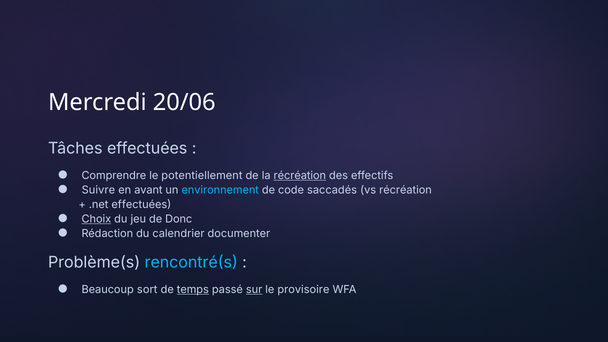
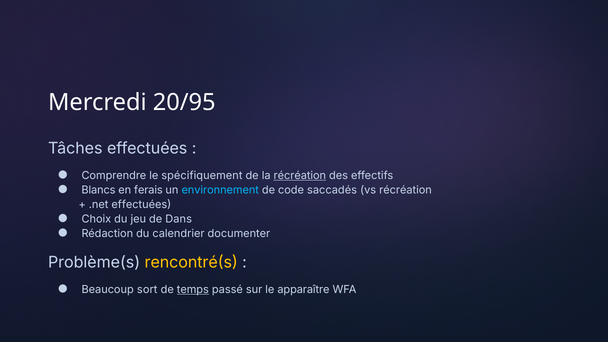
20/06: 20/06 -> 20/95
potentiellement: potentiellement -> spécifiquement
Suivre: Suivre -> Blancs
avant: avant -> ferais
Choix underline: present -> none
Donc: Donc -> Dans
rencontré(s colour: light blue -> yellow
sur underline: present -> none
provisoire: provisoire -> apparaître
